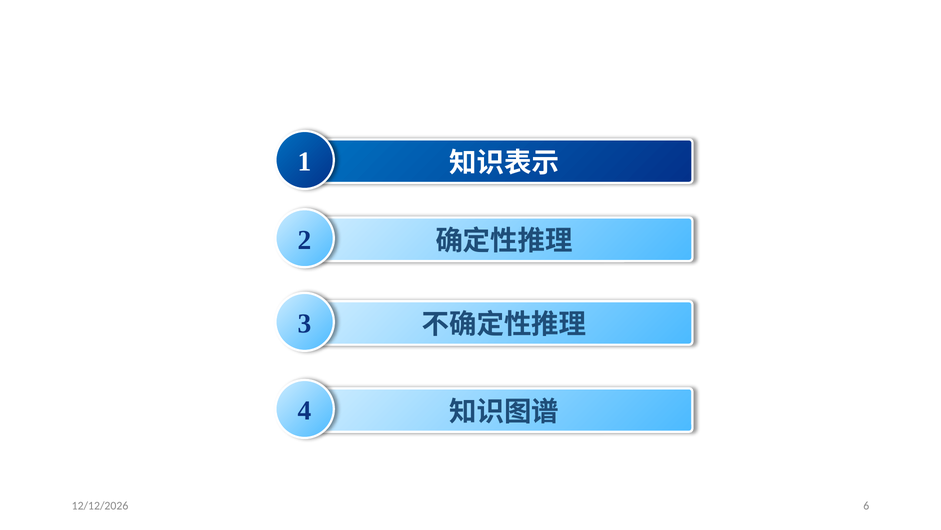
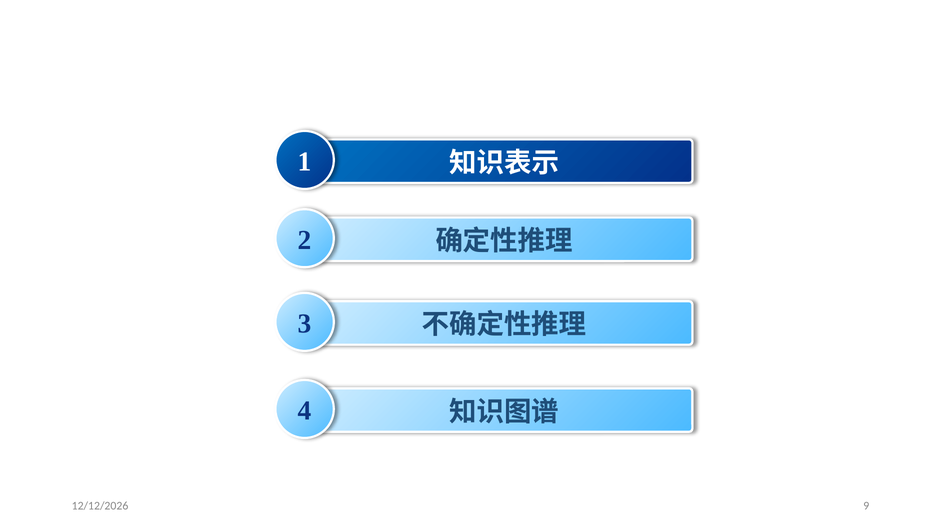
6: 6 -> 9
